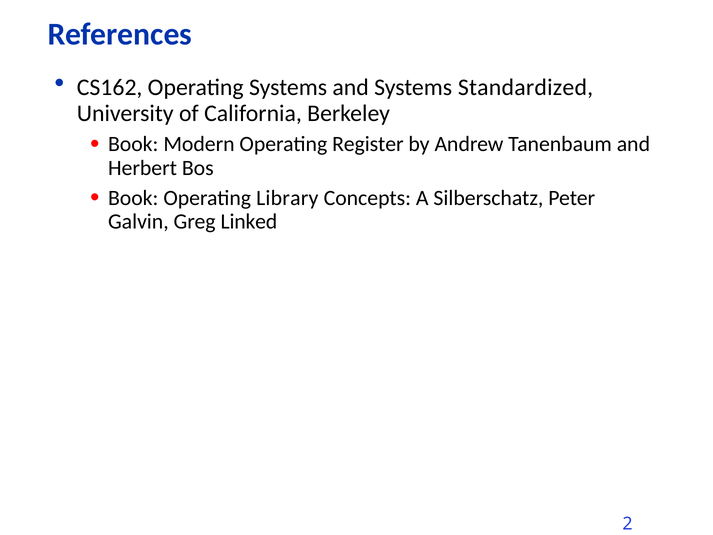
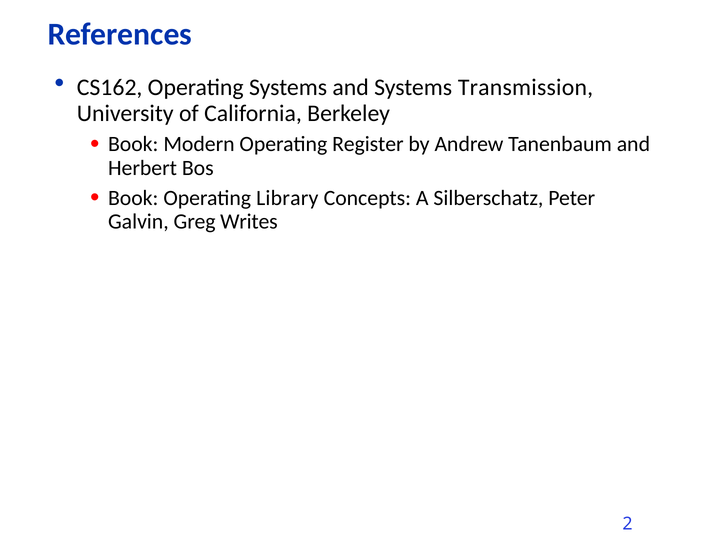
Standardized: Standardized -> Transmission
Linked: Linked -> Writes
